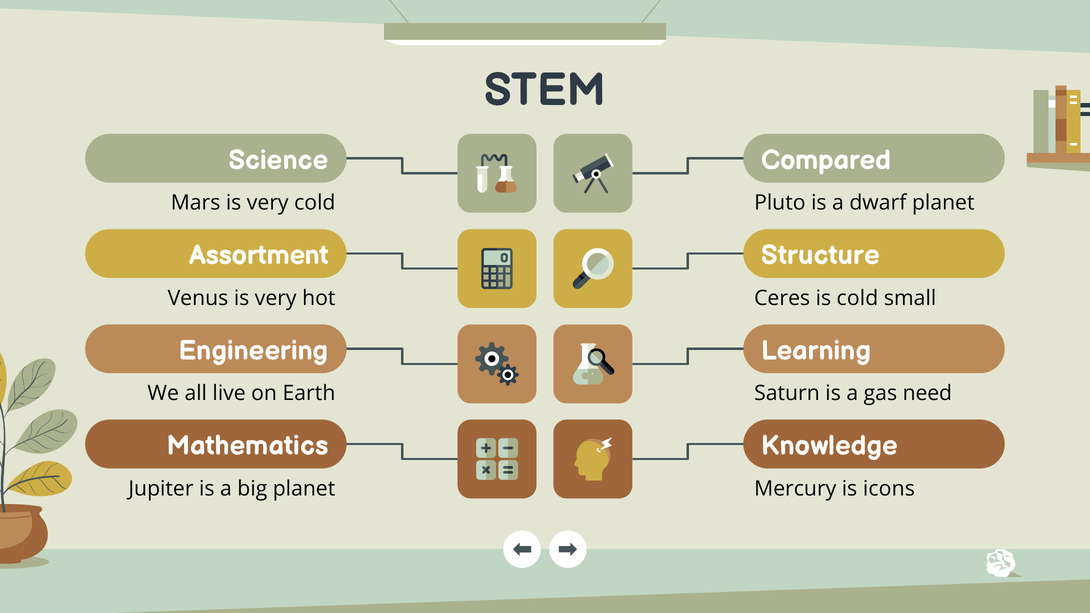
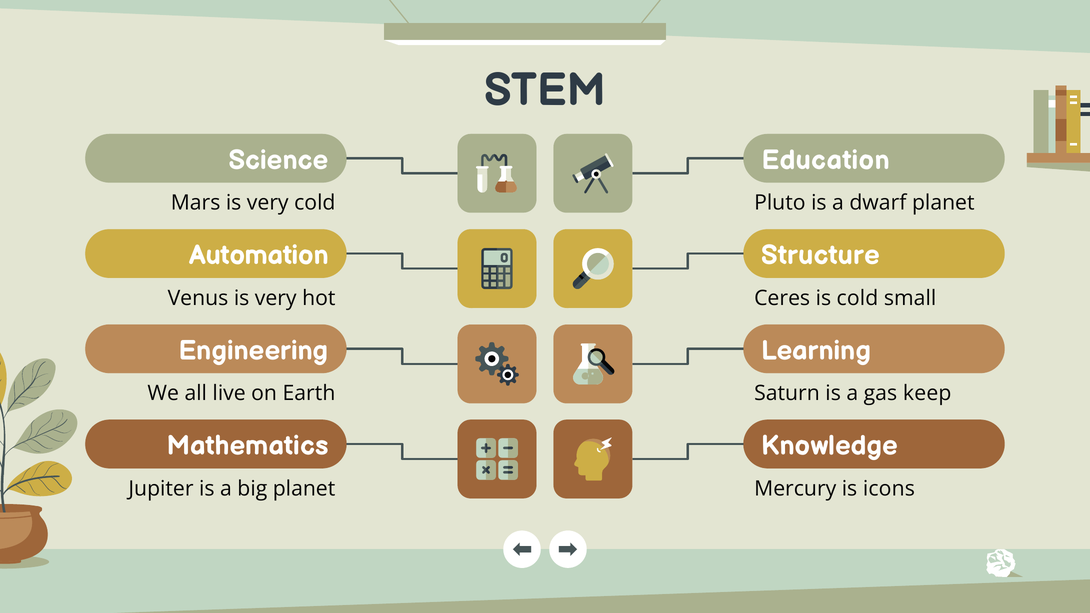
Compared: Compared -> Education
Assortment: Assortment -> Automation
need: need -> keep
